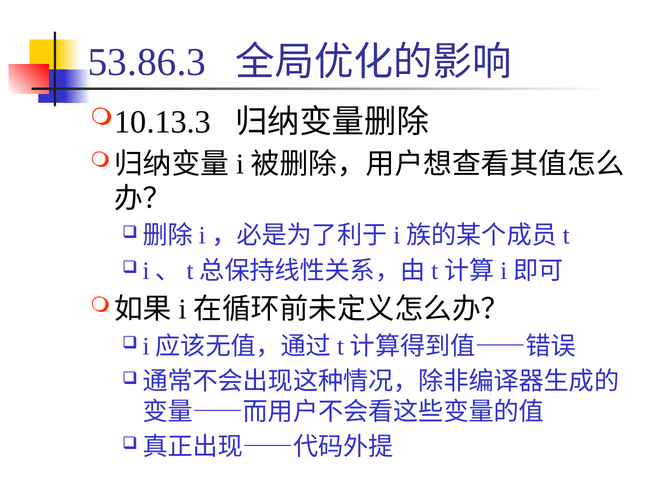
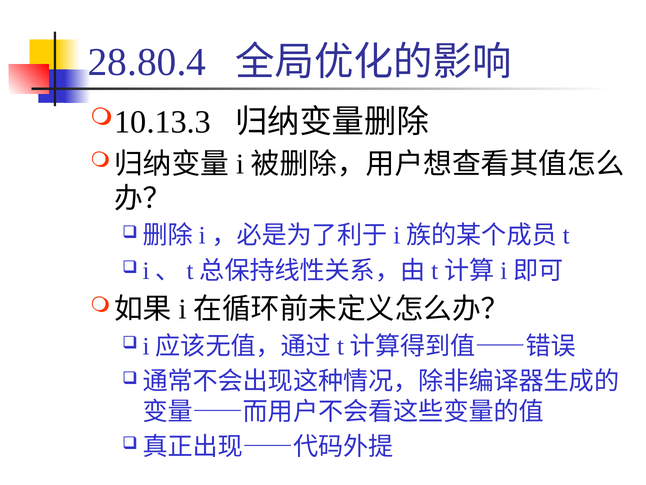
53.86.3: 53.86.3 -> 28.80.4
